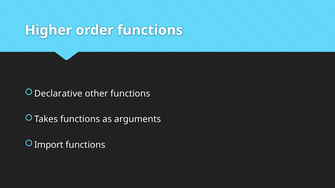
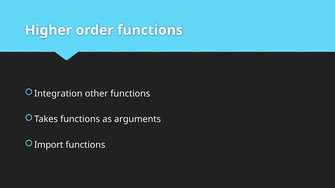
Declarative: Declarative -> Integration
